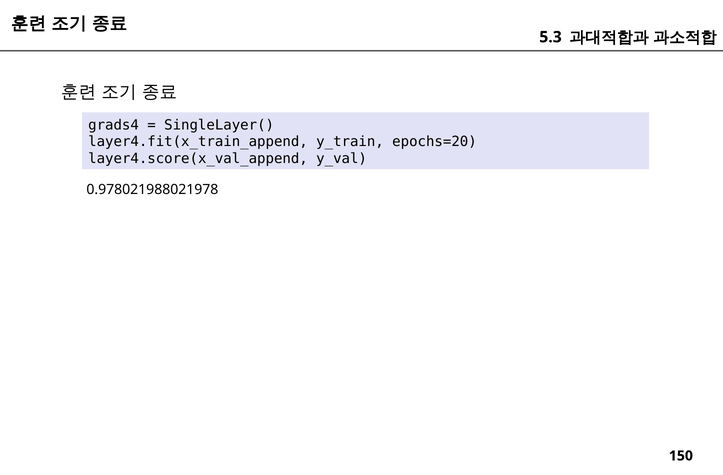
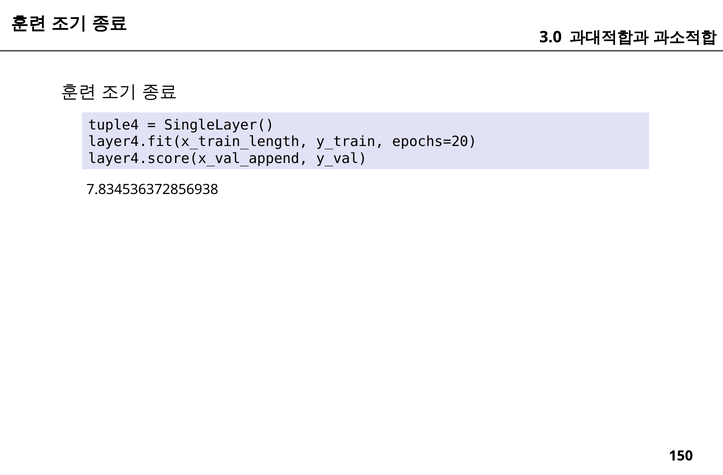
5.3: 5.3 -> 3.0
grads4: grads4 -> tuple4
layer4.fit(x_train_append: layer4.fit(x_train_append -> layer4.fit(x_train_length
0.978021988021978: 0.978021988021978 -> 7.834536372856938
